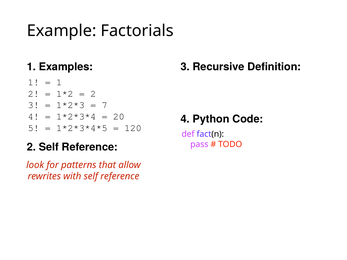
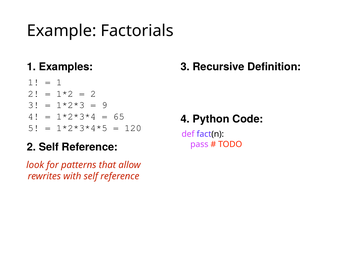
7: 7 -> 9
20: 20 -> 65
